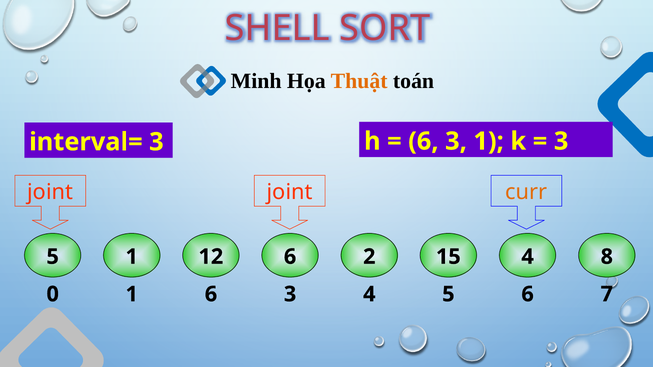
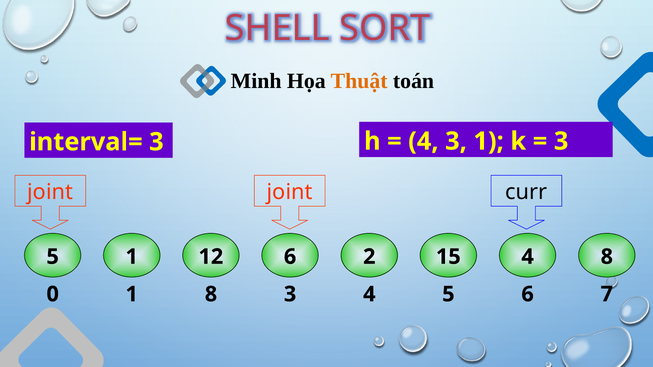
6 at (423, 141): 6 -> 4
curr colour: orange -> black
1 6: 6 -> 8
